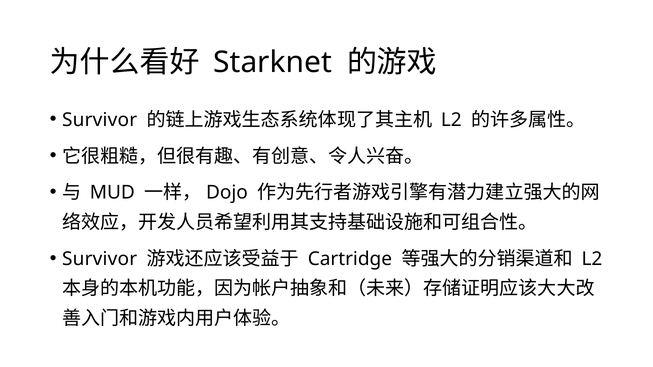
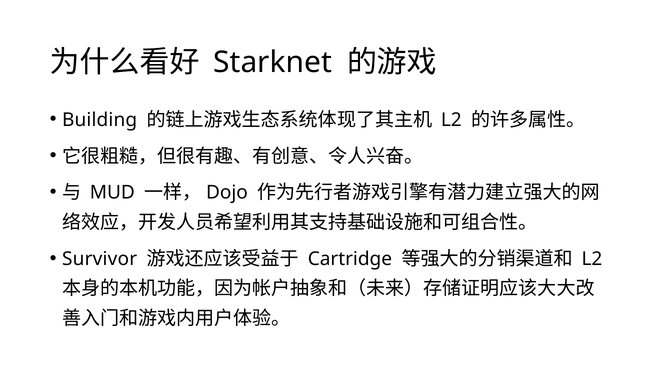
Survivor at (100, 120): Survivor -> Building
